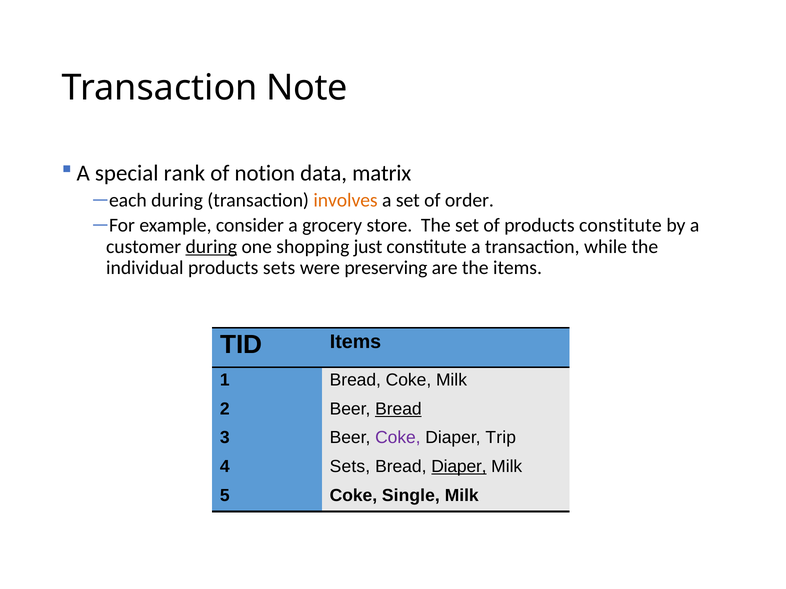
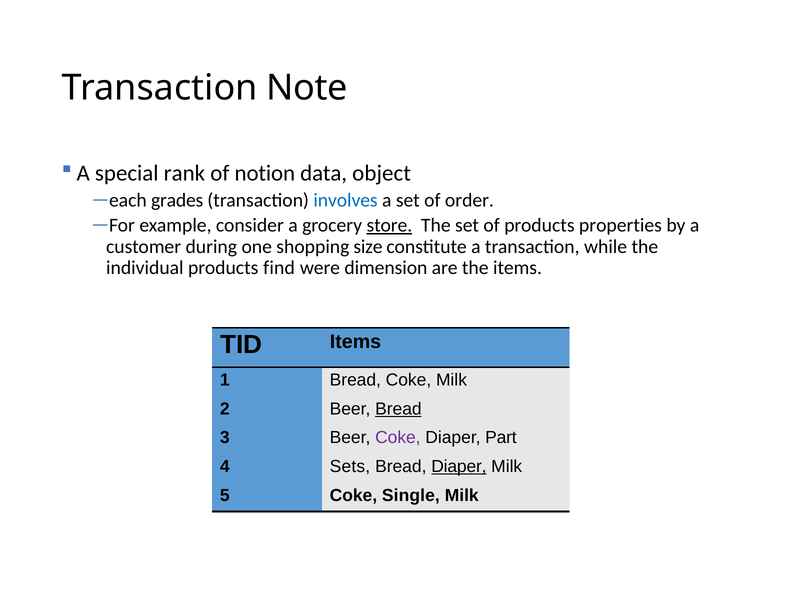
matrix: matrix -> object
during at (177, 200): during -> grades
involves colour: orange -> blue
store underline: none -> present
products constitute: constitute -> properties
during at (211, 247) underline: present -> none
just: just -> size
products sets: sets -> find
preserving: preserving -> dimension
Trip: Trip -> Part
